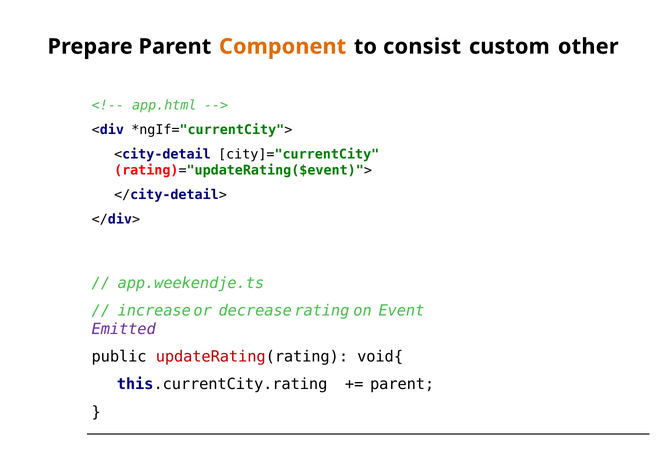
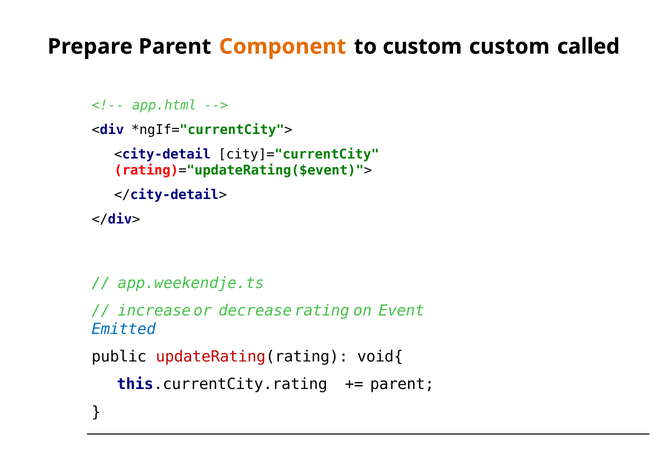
to consist: consist -> custom
other: other -> called
Emitted colour: purple -> blue
